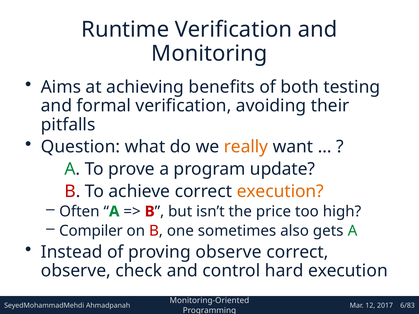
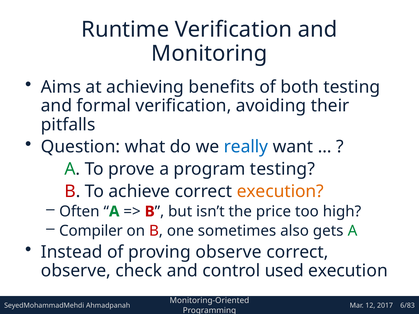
really colour: orange -> blue
program update: update -> testing
hard: hard -> used
